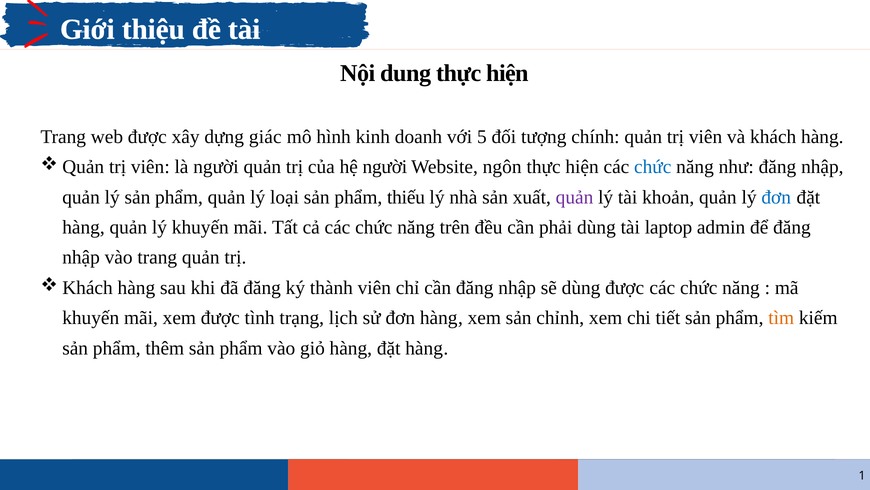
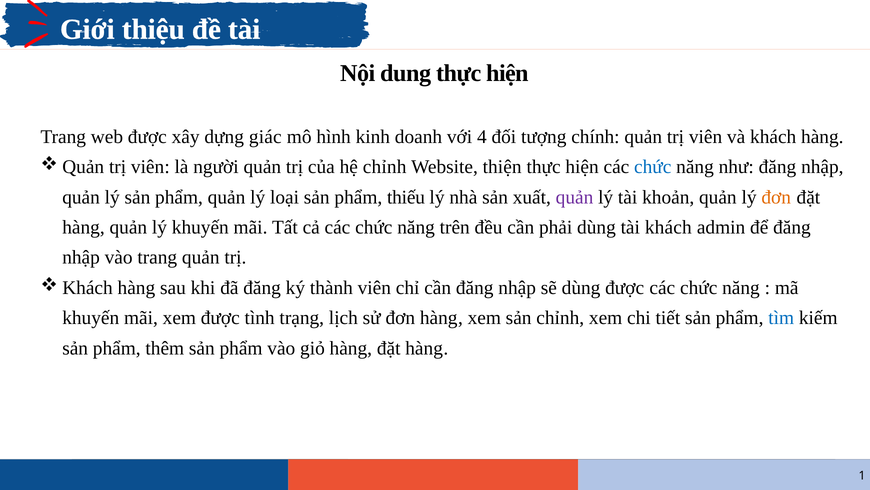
5: 5 -> 4
hệ người: người -> chỉnh
ngôn: ngôn -> thiện
đơn at (776, 197) colour: blue -> orange
tài laptop: laptop -> khách
tìm colour: orange -> blue
